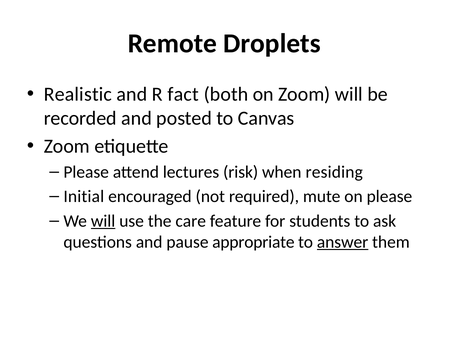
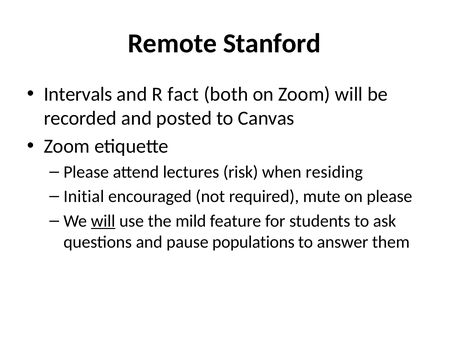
Droplets: Droplets -> Stanford
Realistic: Realistic -> Intervals
care: care -> mild
appropriate: appropriate -> populations
answer underline: present -> none
